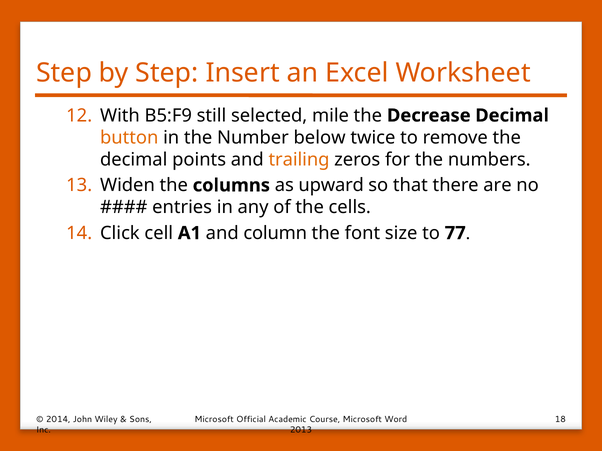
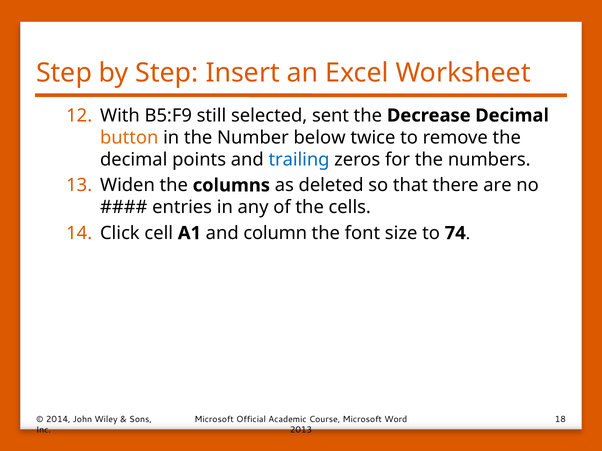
mile: mile -> sent
trailing colour: orange -> blue
upward: upward -> deleted
77: 77 -> 74
